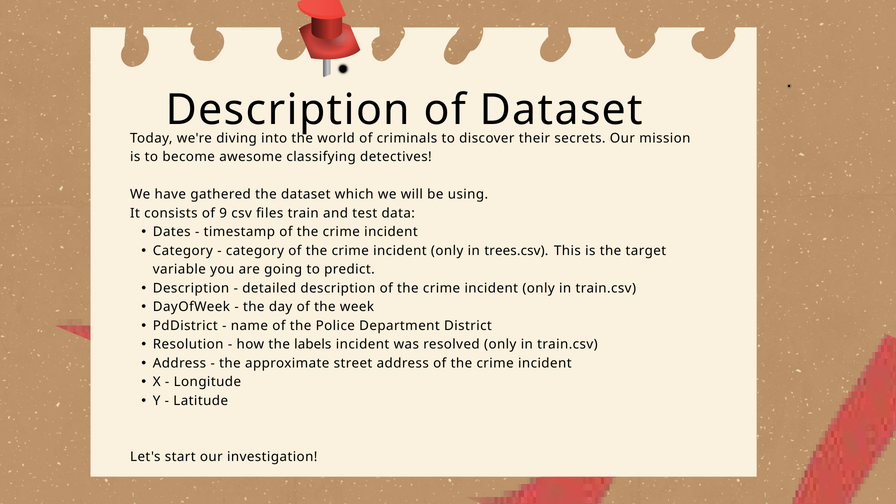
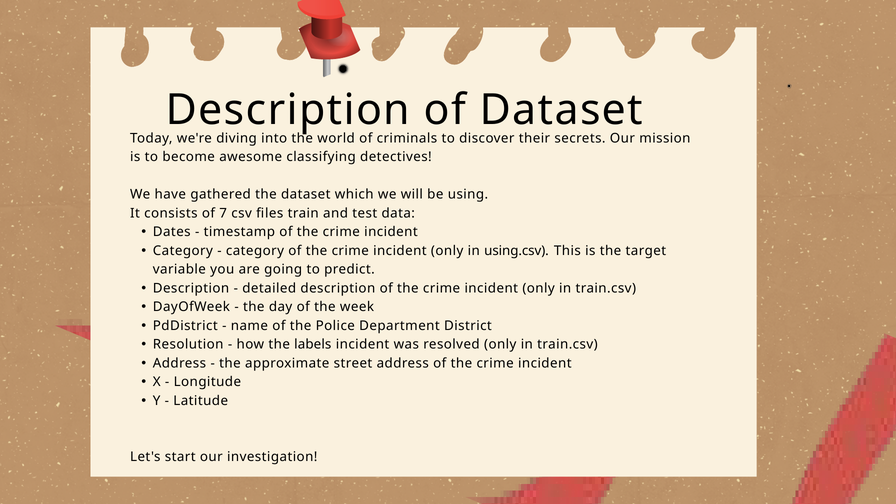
9: 9 -> 7
trees.csv: trees.csv -> using.csv
